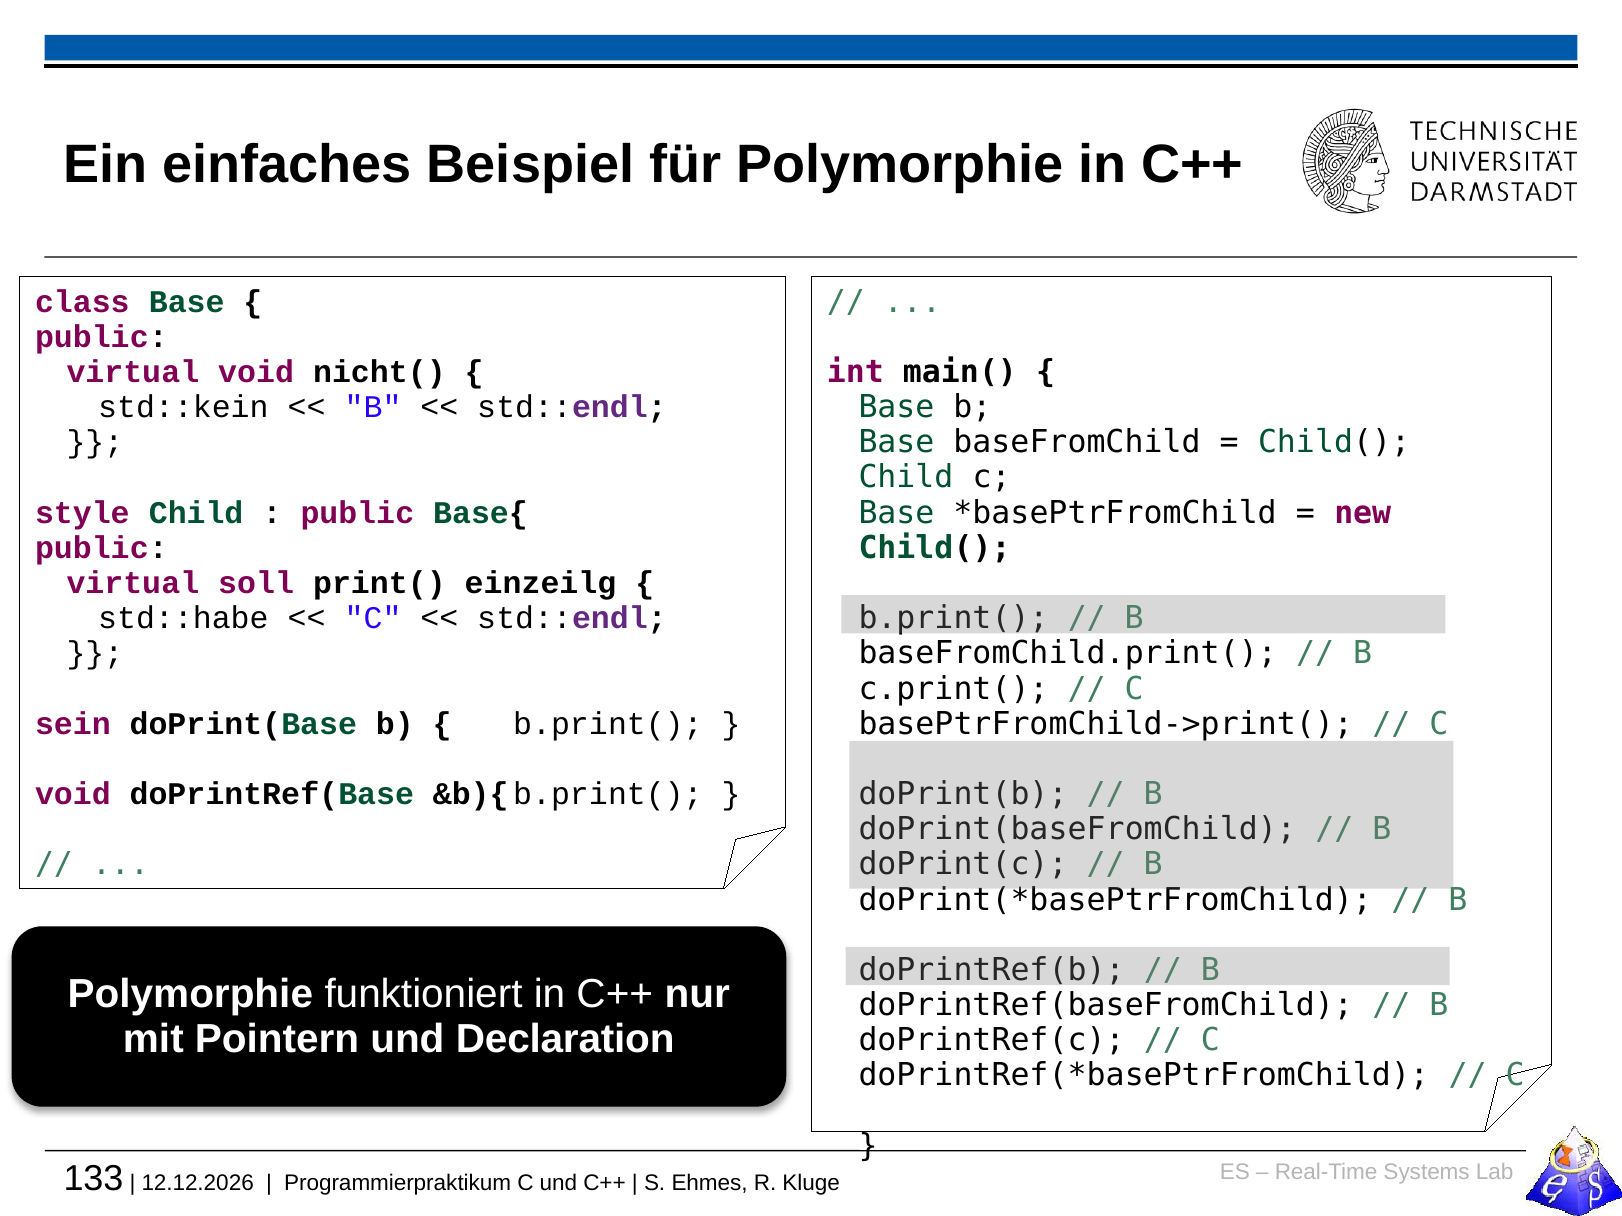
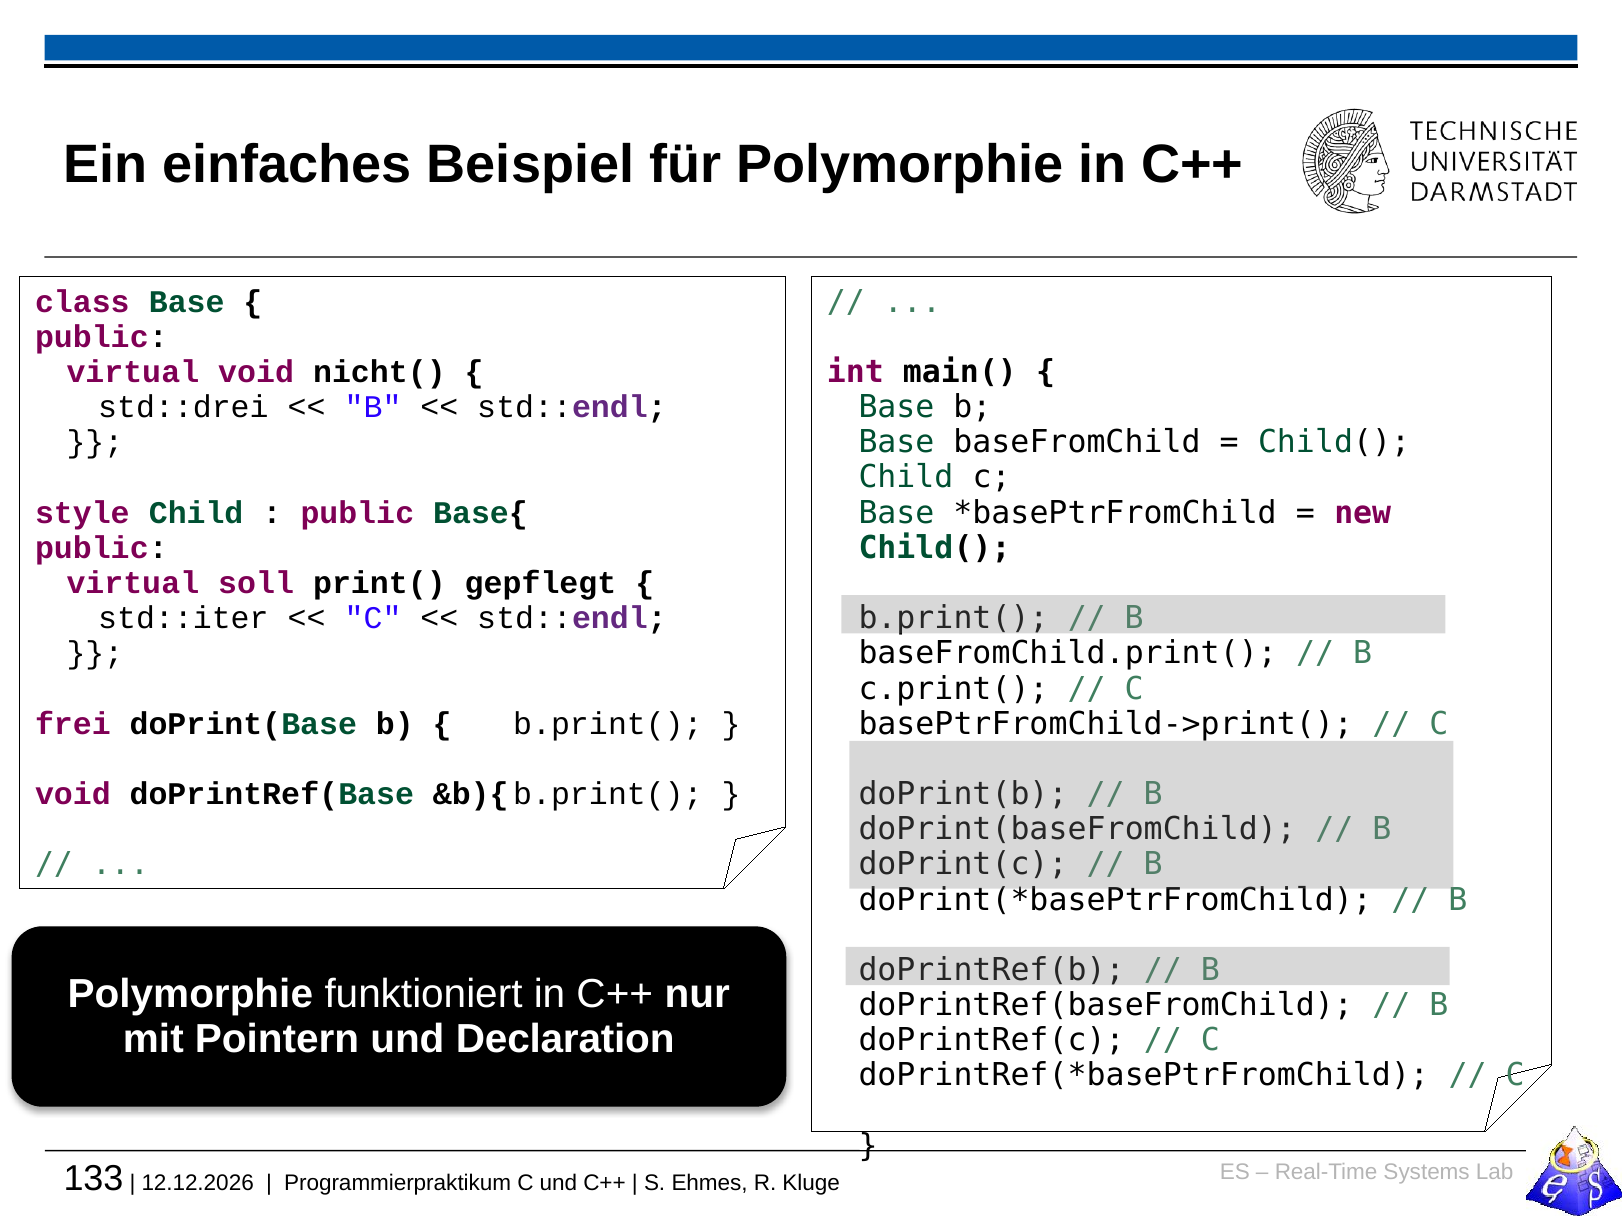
std::kein: std::kein -> std::drei
einzeilg: einzeilg -> gepflegt
std::habe: std::habe -> std::iter
sein: sein -> frei
